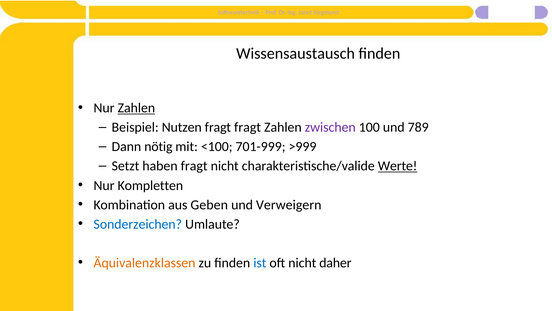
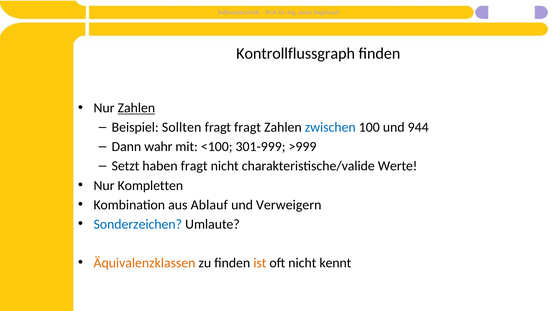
Wissensaustausch: Wissensaustausch -> Kontrollflussgraph
Nutzen: Nutzen -> Sollten
zwischen colour: purple -> blue
789: 789 -> 944
nötig: nötig -> wahr
701-999: 701-999 -> 301-999
Werte underline: present -> none
Geben: Geben -> Ablauf
ist colour: blue -> orange
daher: daher -> kennt
